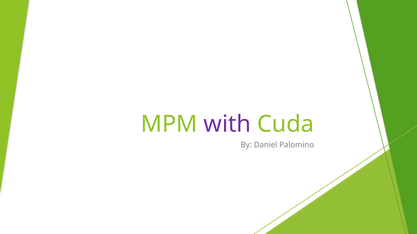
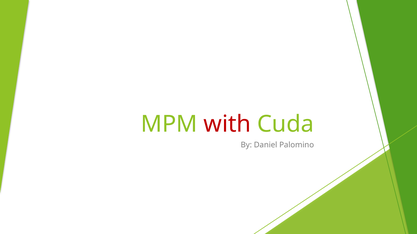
with colour: purple -> red
